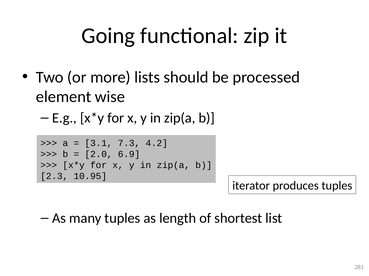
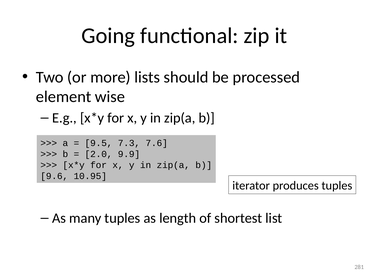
3.1: 3.1 -> 9.5
4.2: 4.2 -> 7.6
6.9: 6.9 -> 9.9
2.3: 2.3 -> 9.6
